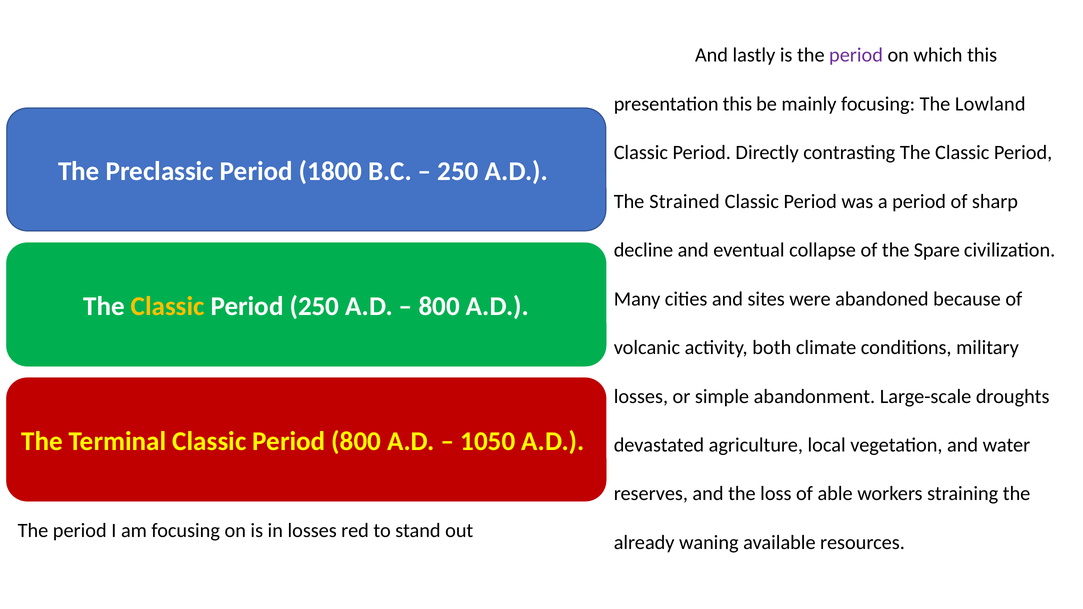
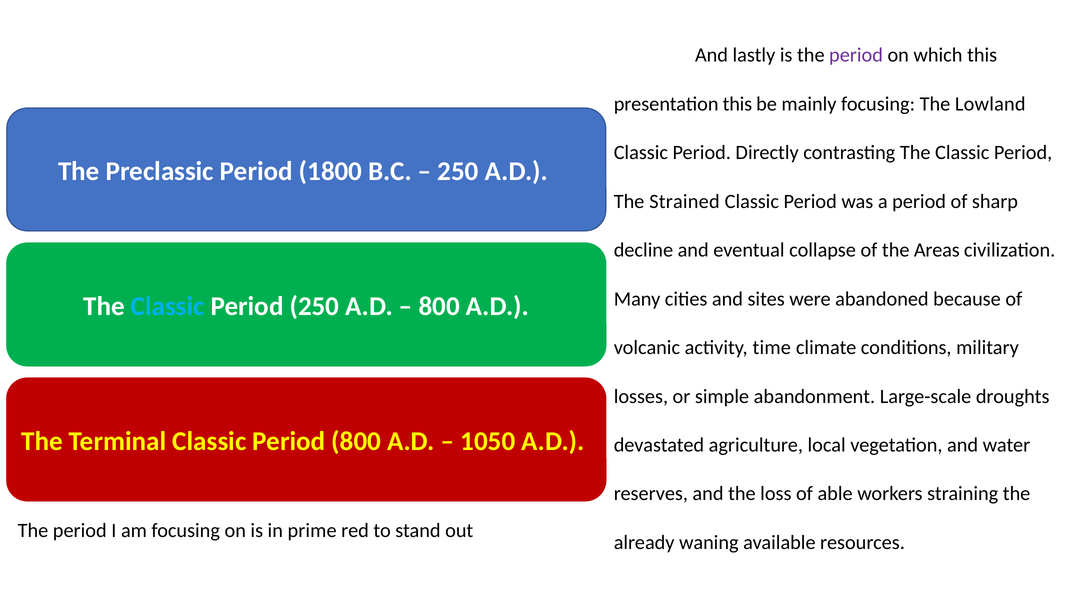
Spare: Spare -> Areas
Classic at (168, 306) colour: yellow -> light blue
both: both -> time
in losses: losses -> prime
